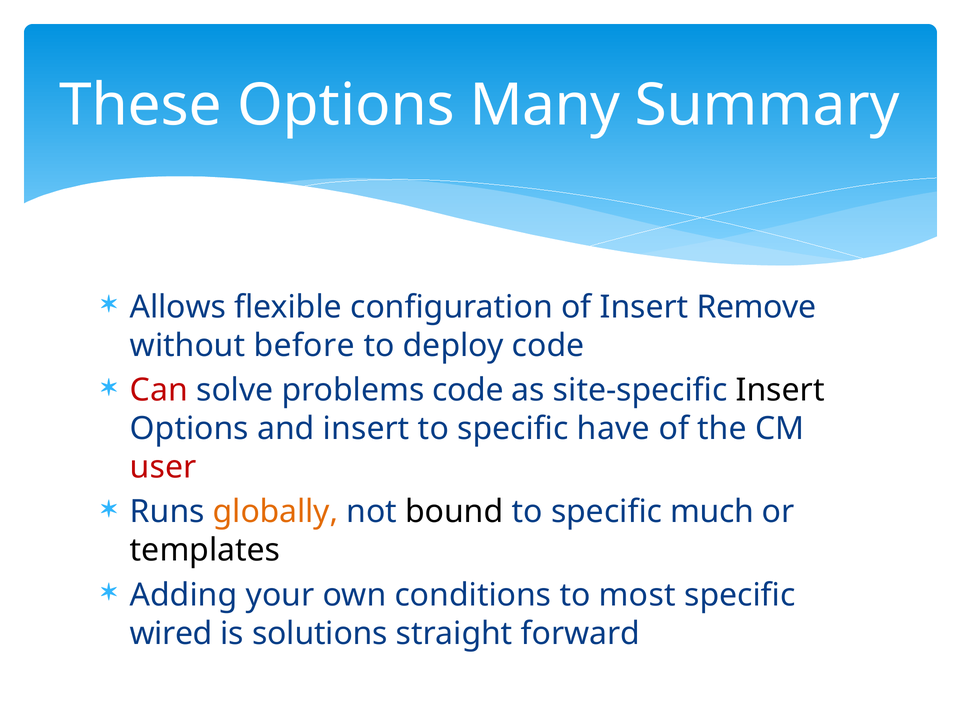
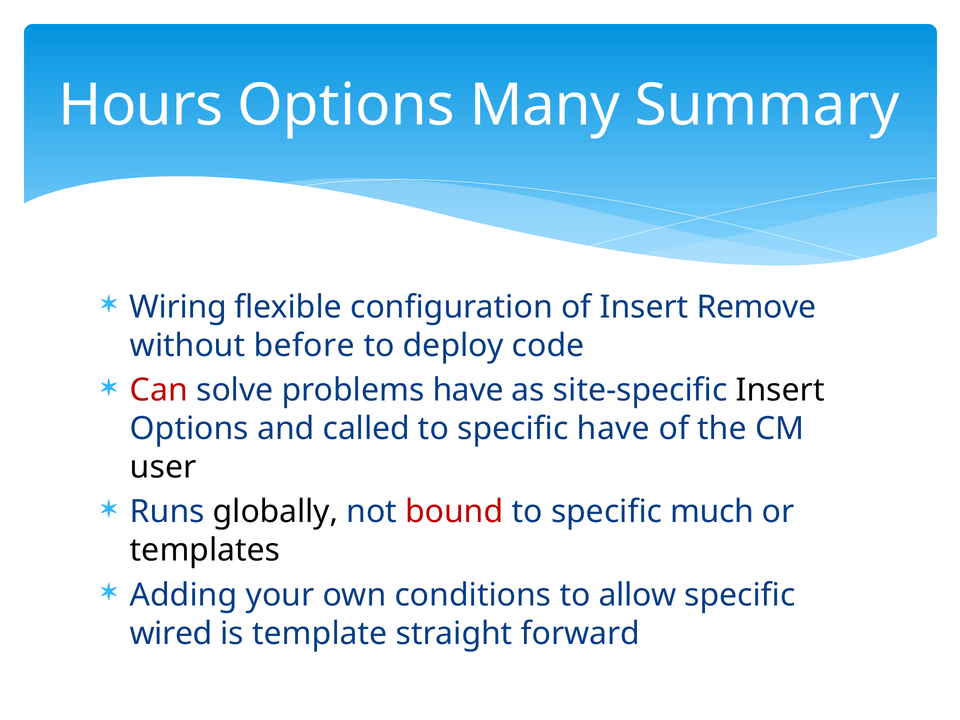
These: These -> Hours
Allows: Allows -> Wiring
problems code: code -> have
and insert: insert -> called
user colour: red -> black
globally colour: orange -> black
bound colour: black -> red
most: most -> allow
solutions: solutions -> template
